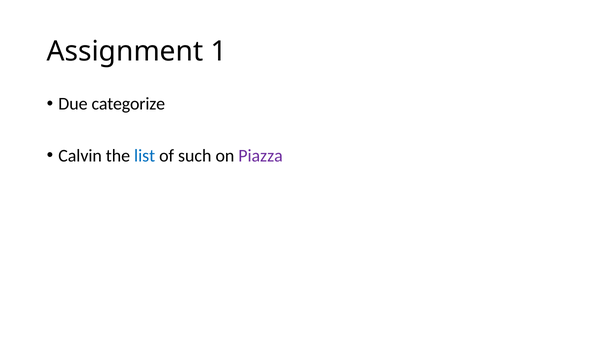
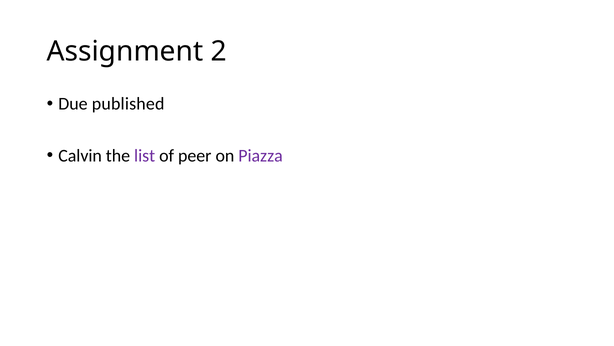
1: 1 -> 2
categorize: categorize -> published
list colour: blue -> purple
such: such -> peer
